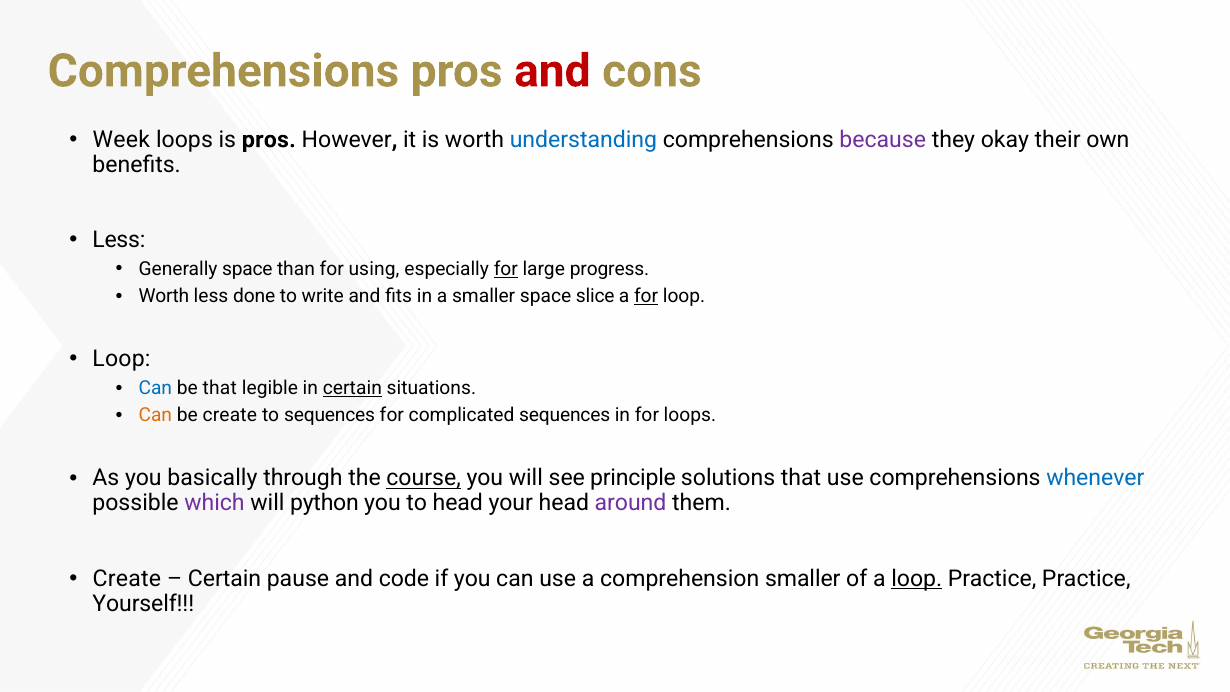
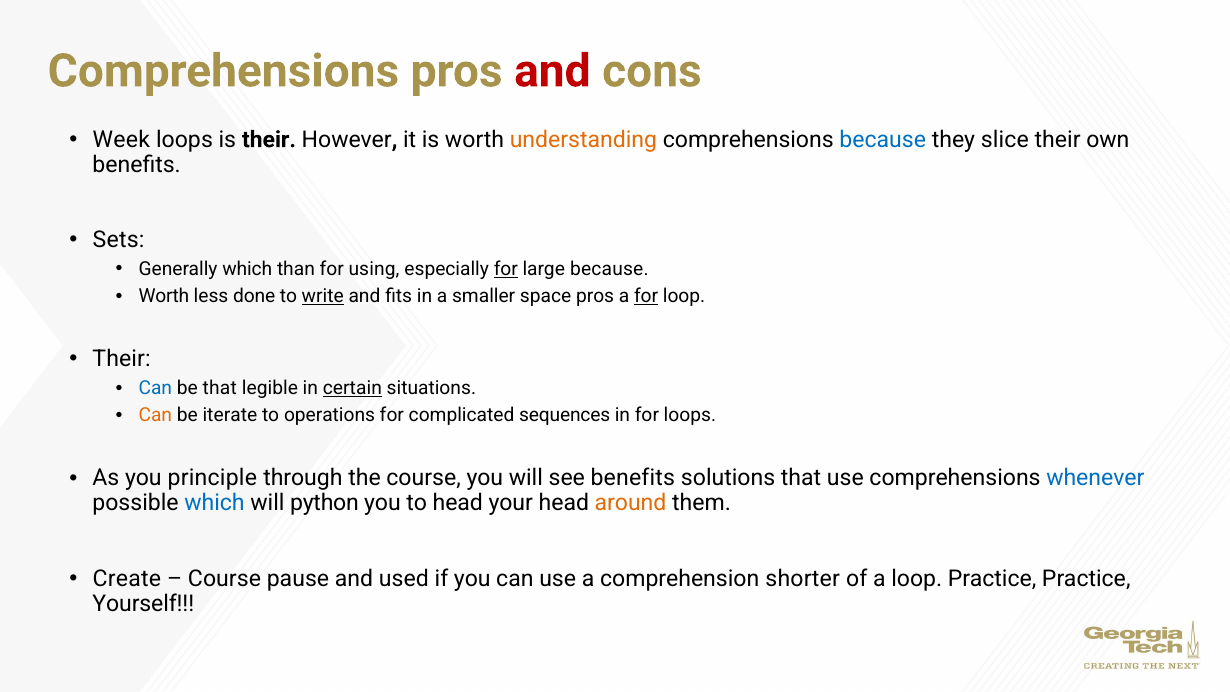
is pros: pros -> their
understanding colour: blue -> orange
because at (883, 140) colour: purple -> blue
okay: okay -> slice
Less at (119, 240): Less -> Sets
Generally space: space -> which
large progress: progress -> because
write underline: none -> present
space slice: slice -> pros
Loop at (121, 359): Loop -> Their
be create: create -> iterate
to sequences: sequences -> operations
basically: basically -> principle
course at (424, 478) underline: present -> none
see principle: principle -> benefits
which at (214, 503) colour: purple -> blue
around colour: purple -> orange
Certain at (225, 579): Certain -> Course
code: code -> used
comprehension smaller: smaller -> shorter
loop at (917, 579) underline: present -> none
